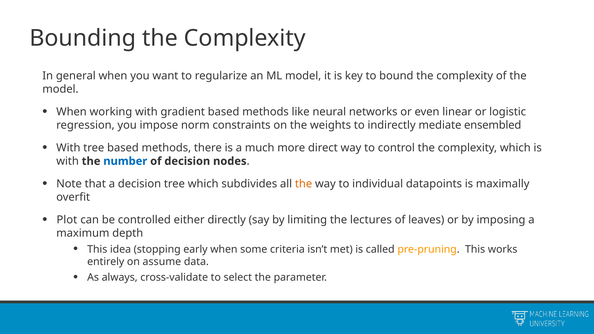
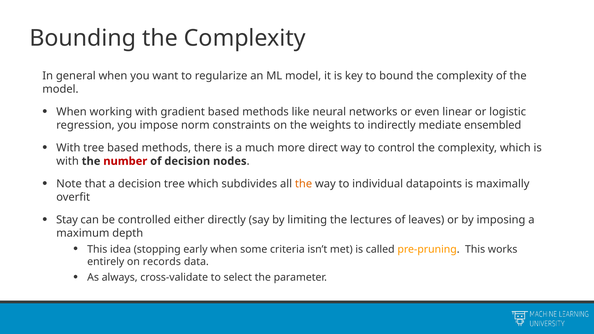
number colour: blue -> red
Plot: Plot -> Stay
assume: assume -> records
